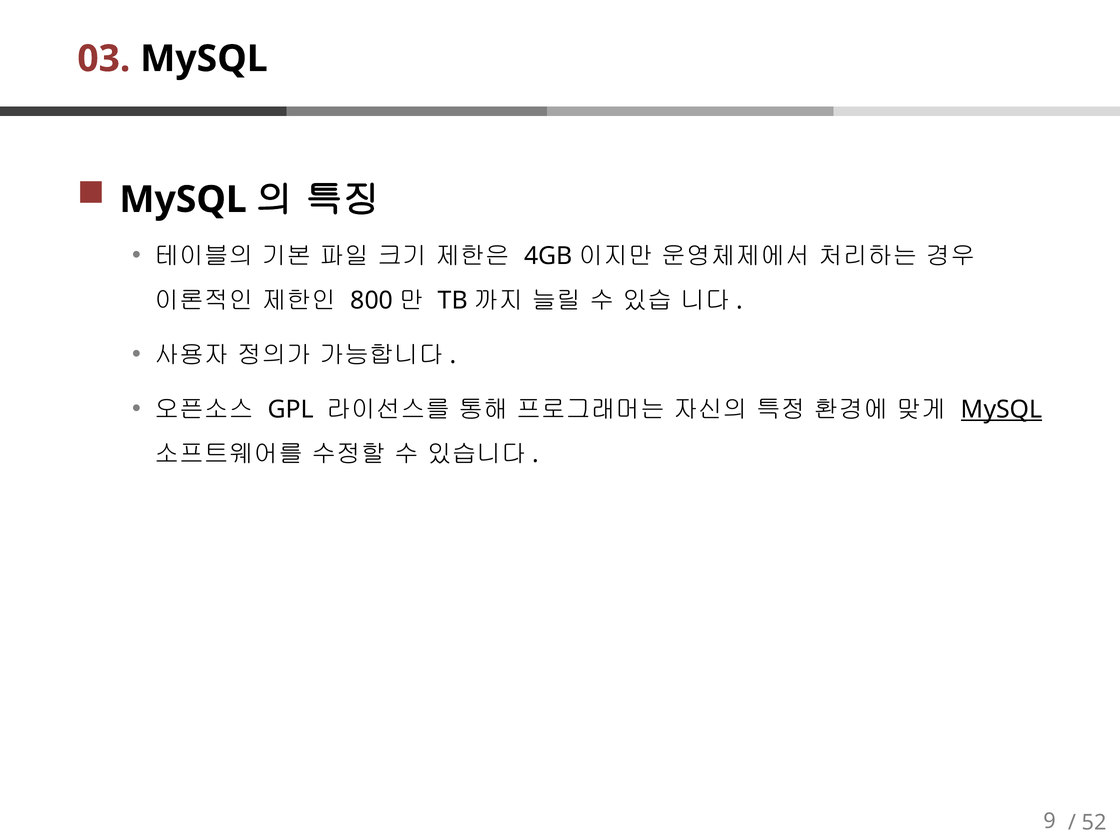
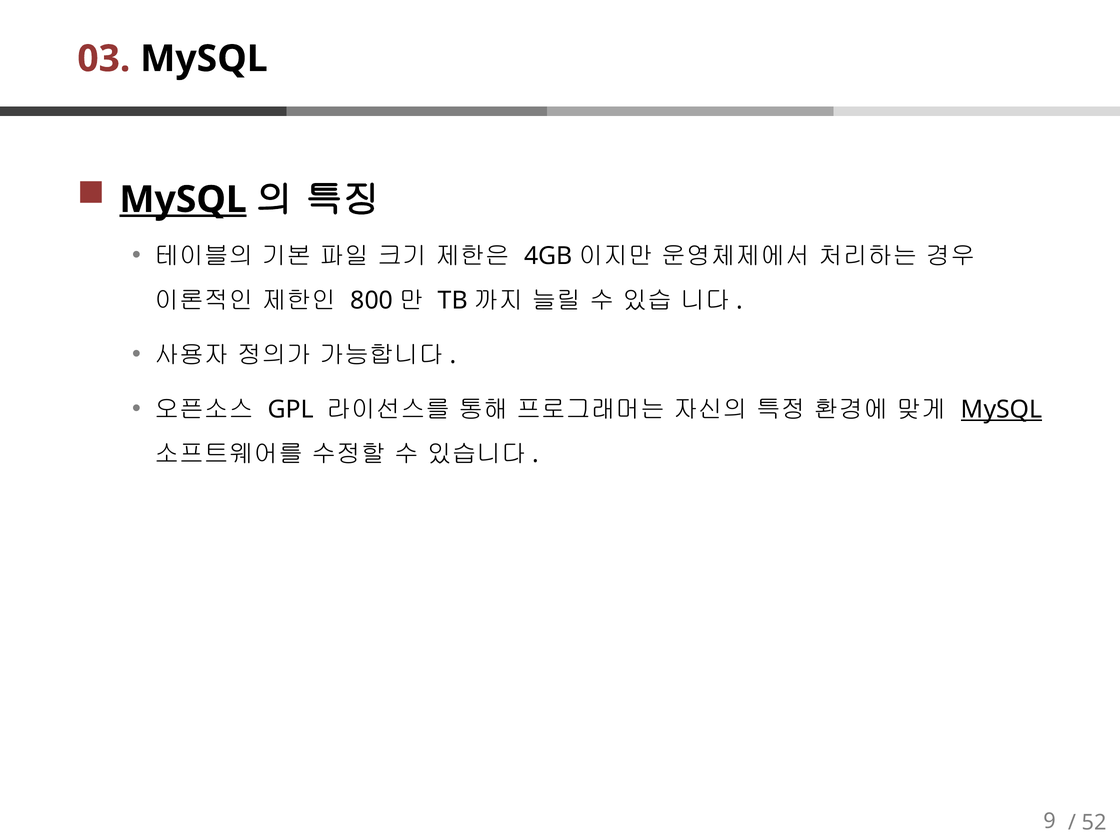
MySQL at (183, 200) underline: none -> present
